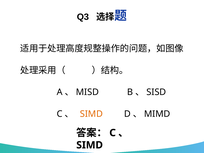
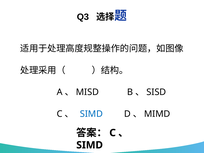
SIMD at (91, 114) colour: orange -> blue
